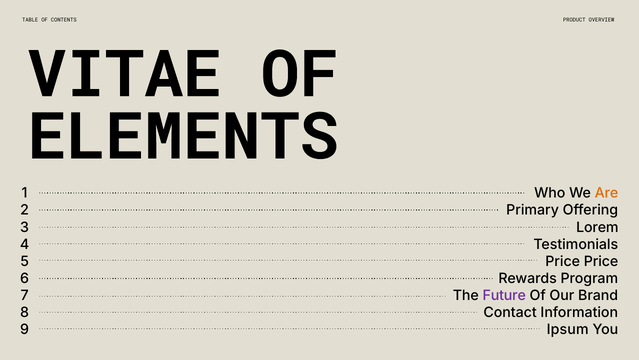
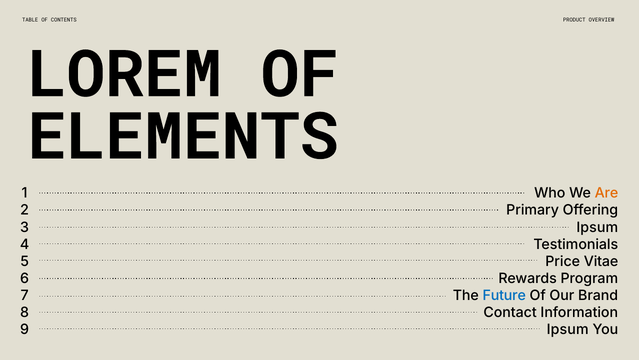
VITAE: VITAE -> LOREM
Lorem at (597, 227): Lorem -> Ipsum
Price Price: Price -> Vitae
Future colour: purple -> blue
